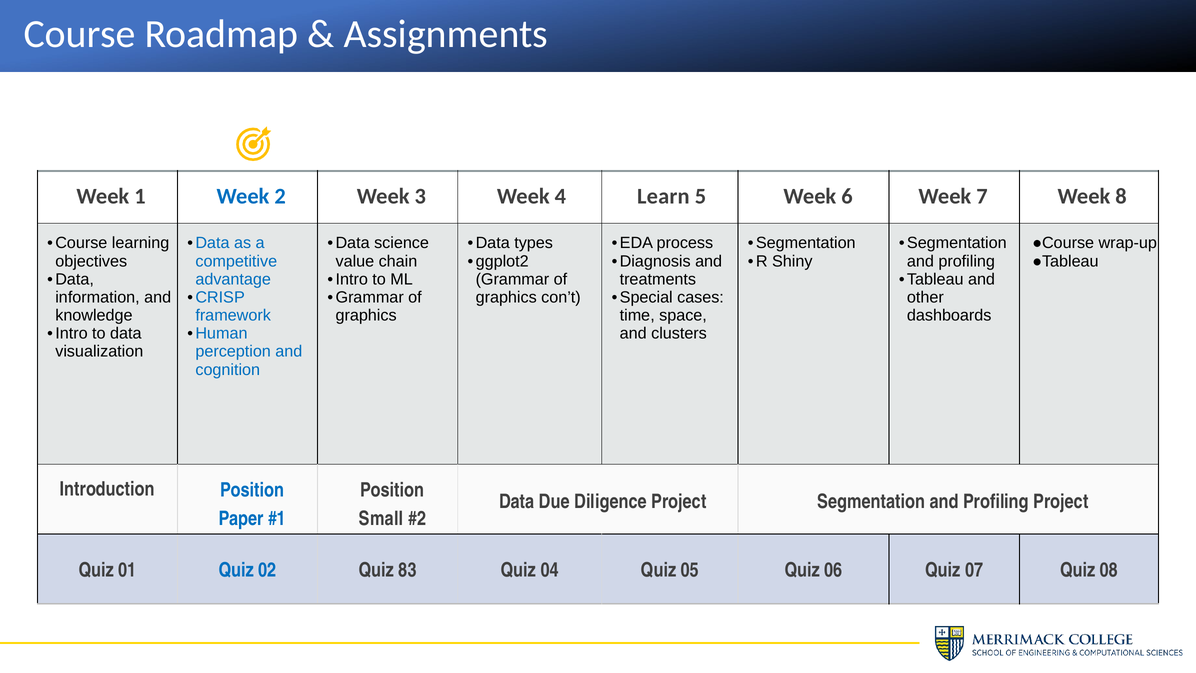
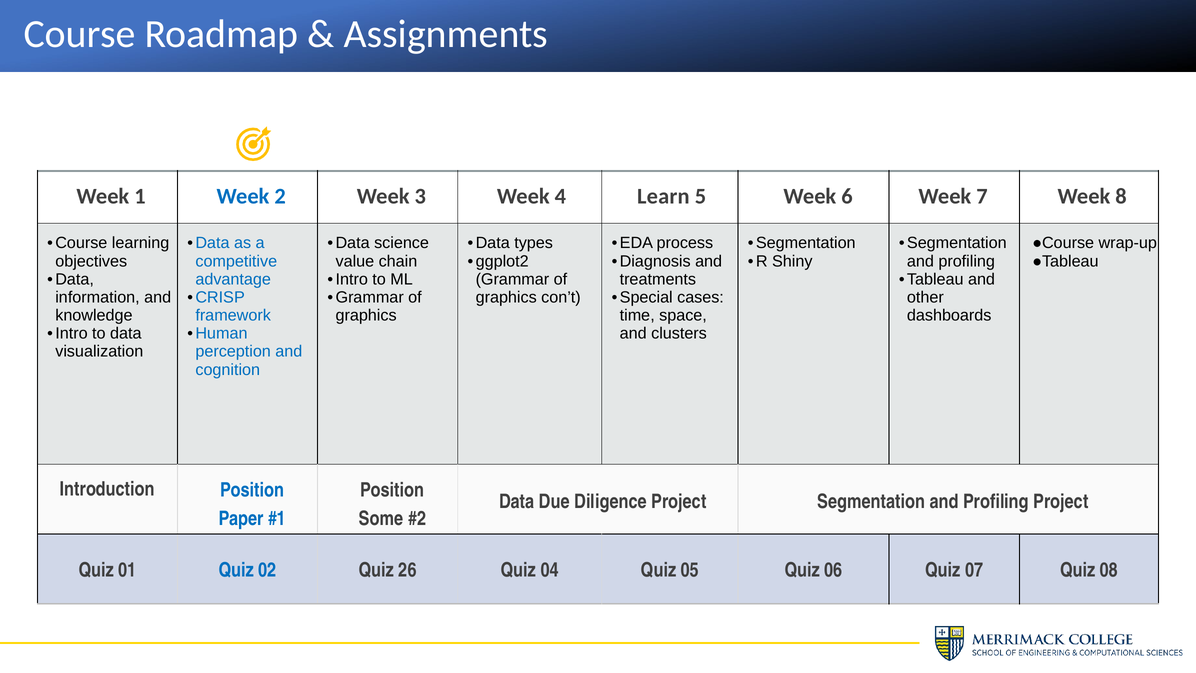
Small: Small -> Some
83: 83 -> 26
